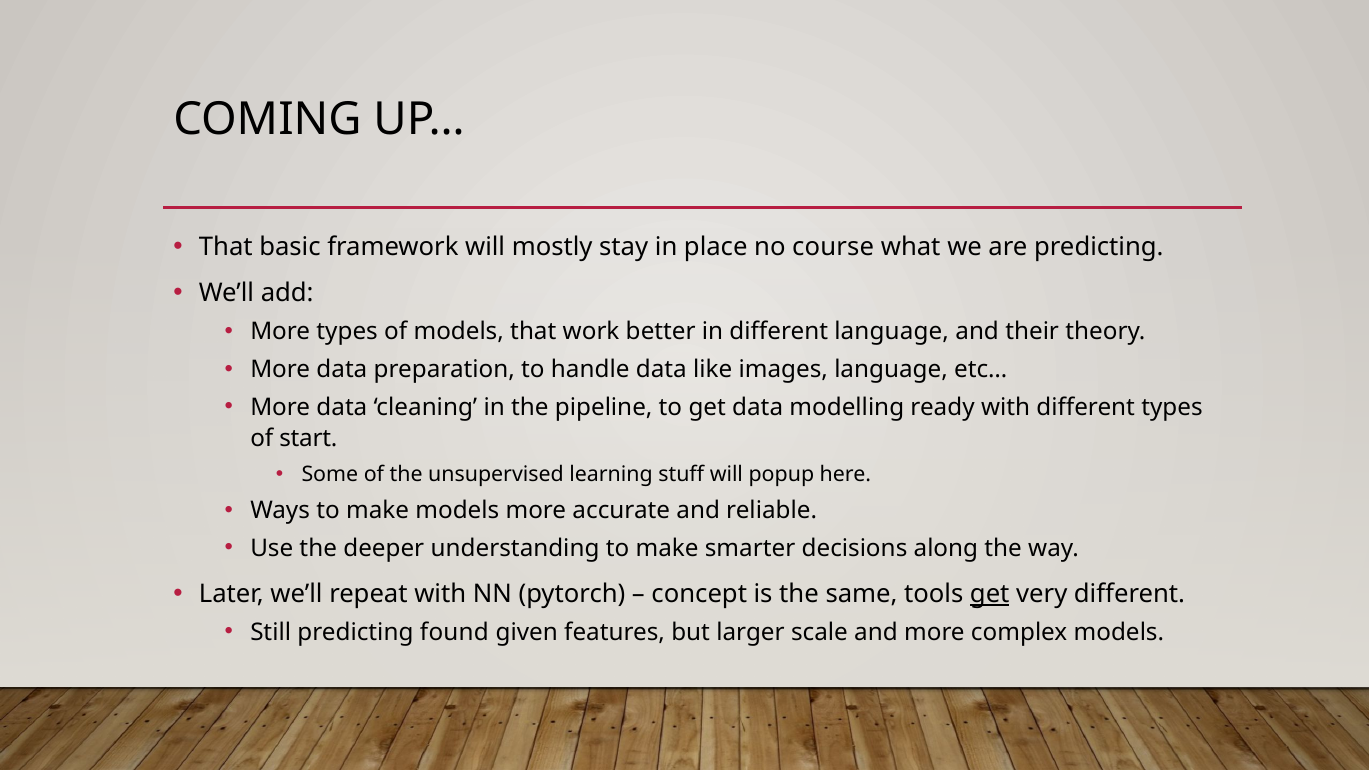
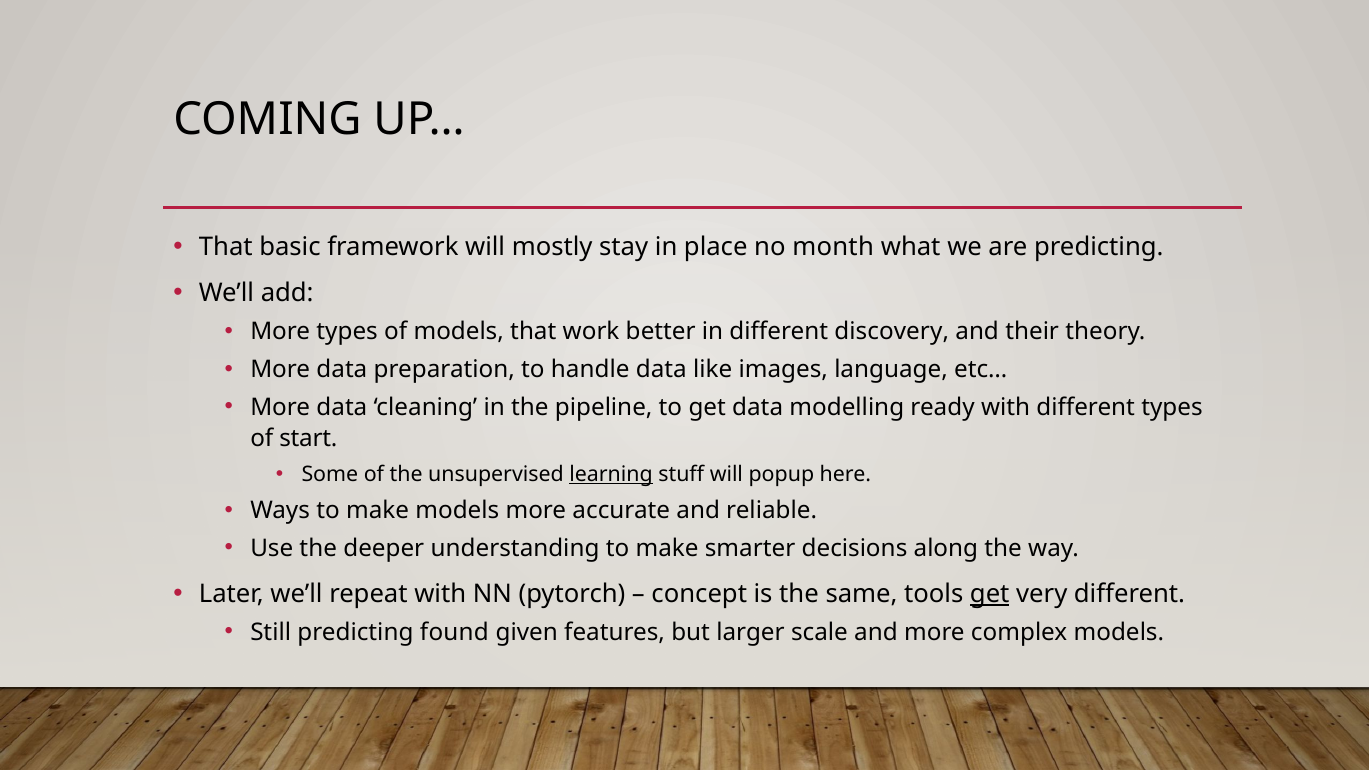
course: course -> month
different language: language -> discovery
learning underline: none -> present
